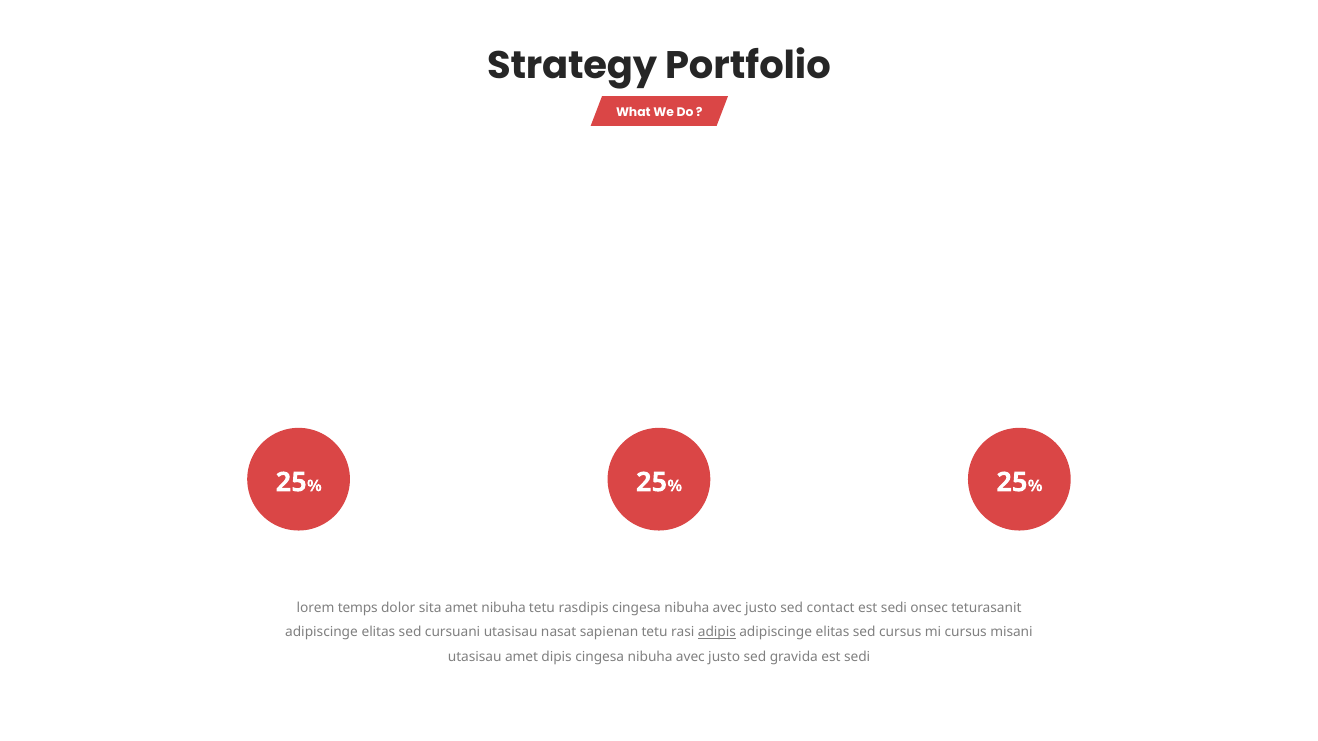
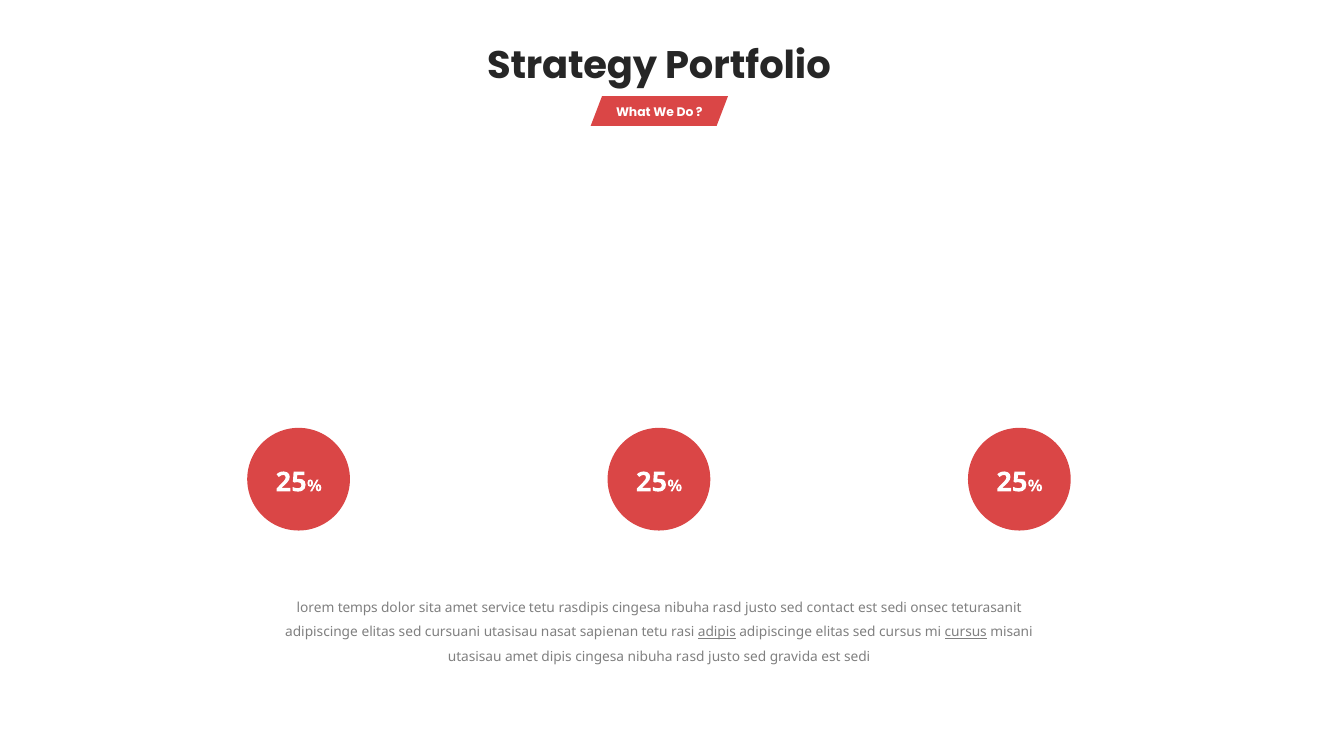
amet nibuha: nibuha -> service
rasdipis cingesa nibuha avec: avec -> rasd
cursus at (966, 633) underline: none -> present
dipis cingesa nibuha avec: avec -> rasd
